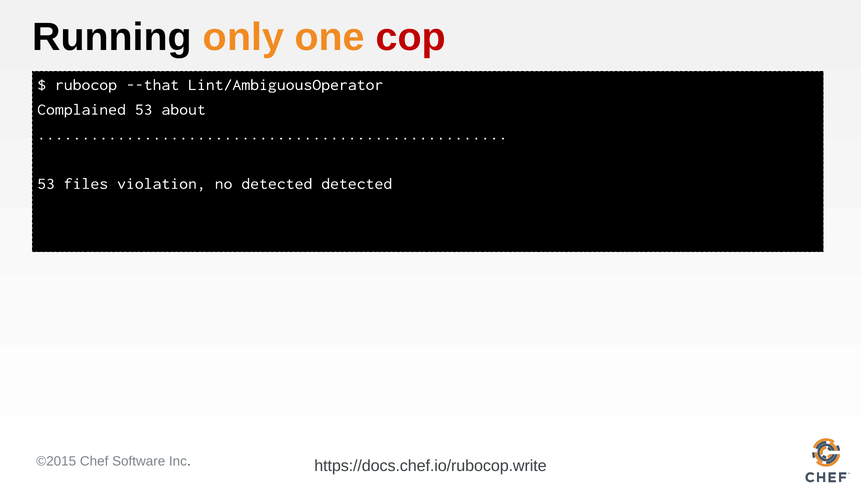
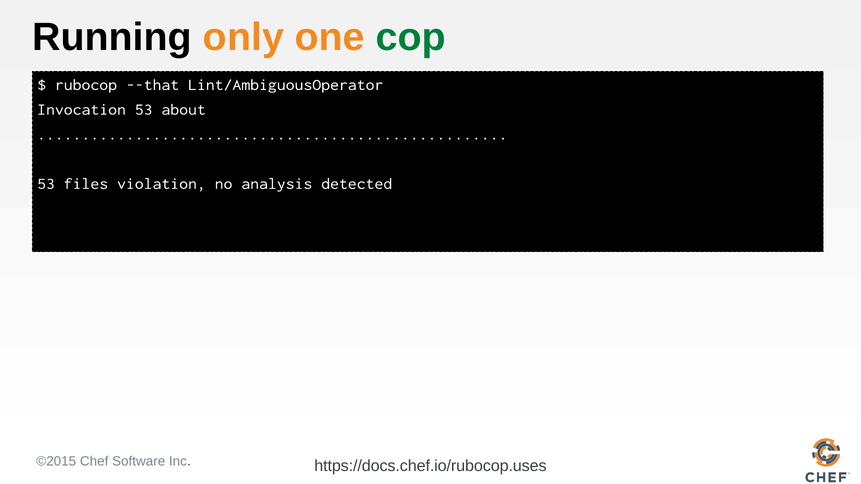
cop colour: red -> green
Complained: Complained -> Invocation
no detected: detected -> analysis
https://docs.chef.io/rubocop.write: https://docs.chef.io/rubocop.write -> https://docs.chef.io/rubocop.uses
